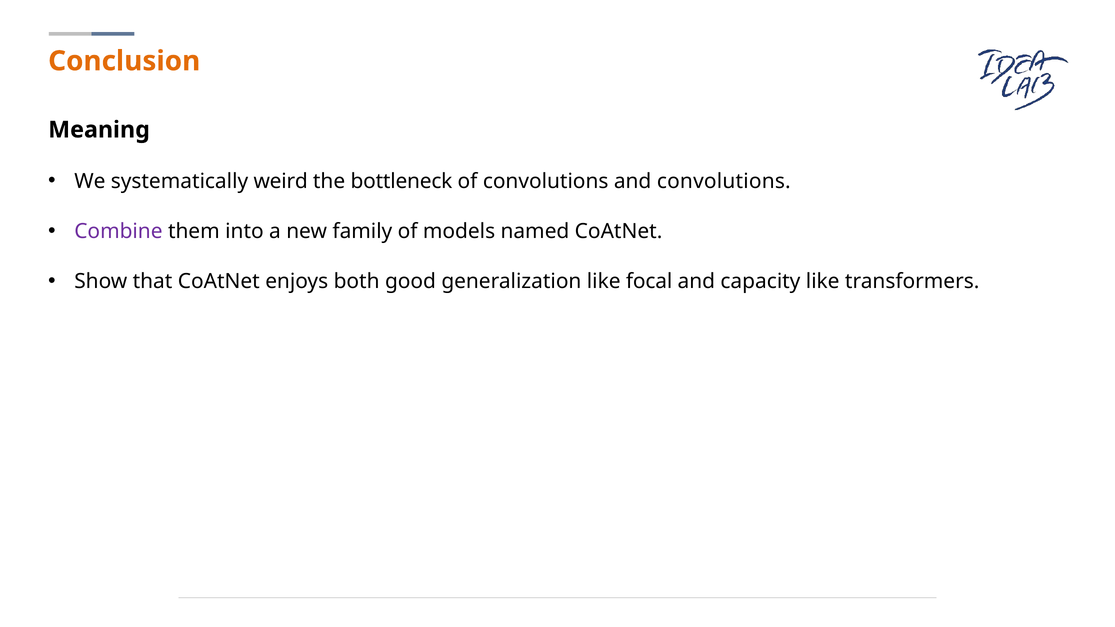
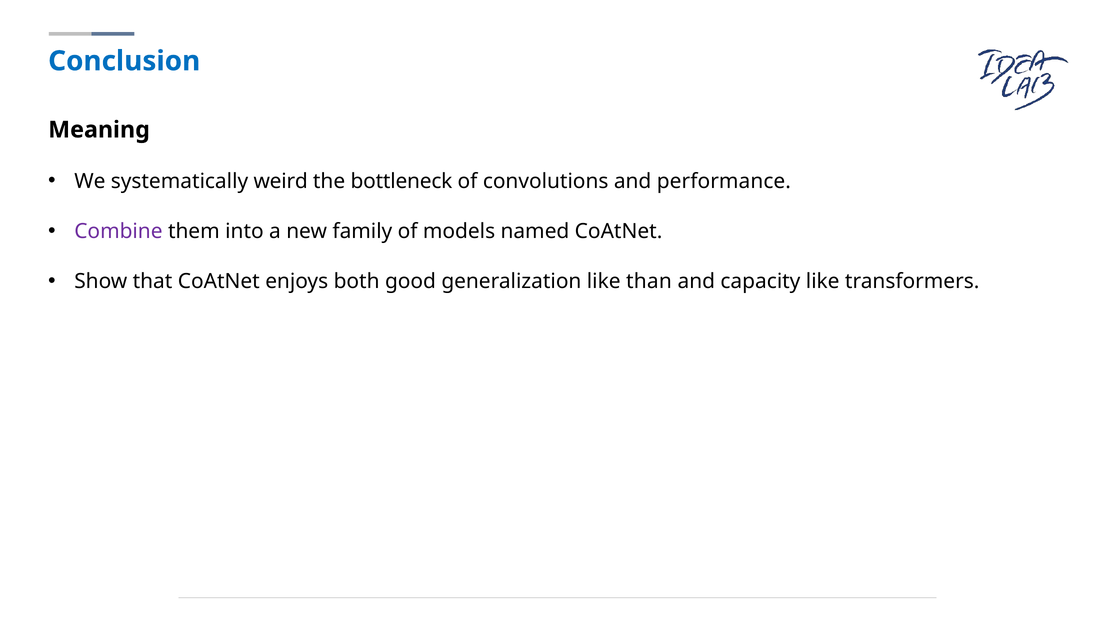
Conclusion colour: orange -> blue
and convolutions: convolutions -> performance
focal: focal -> than
